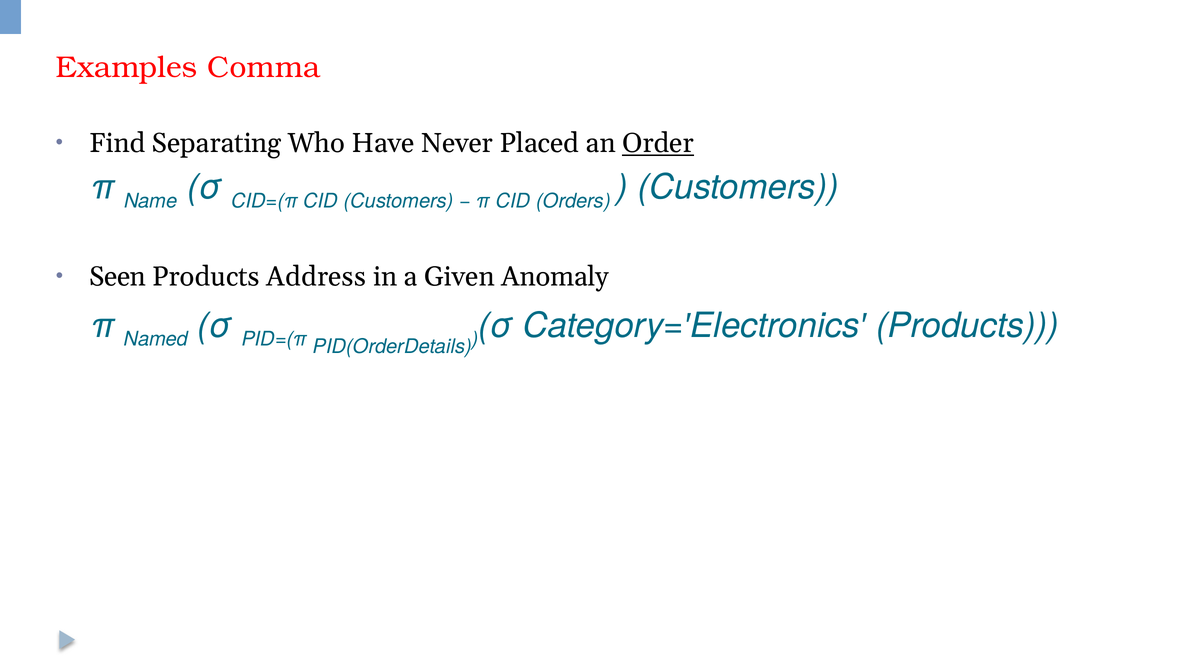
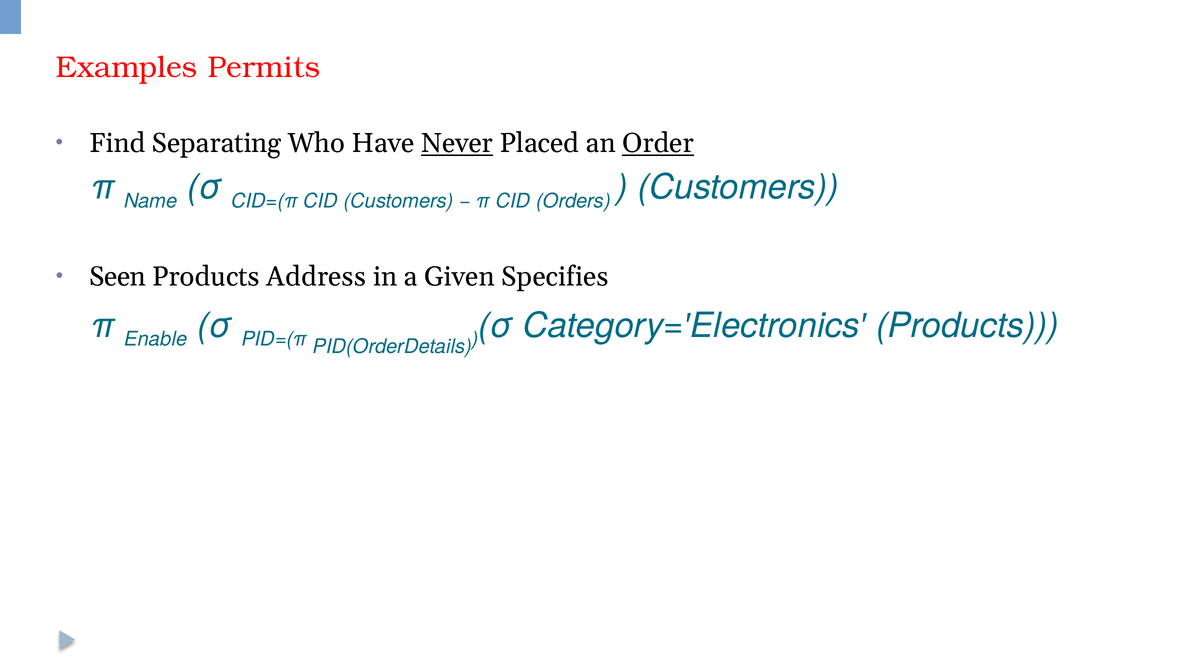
Comma: Comma -> Permits
Never underline: none -> present
Anomaly: Anomaly -> Specifies
Named: Named -> Enable
